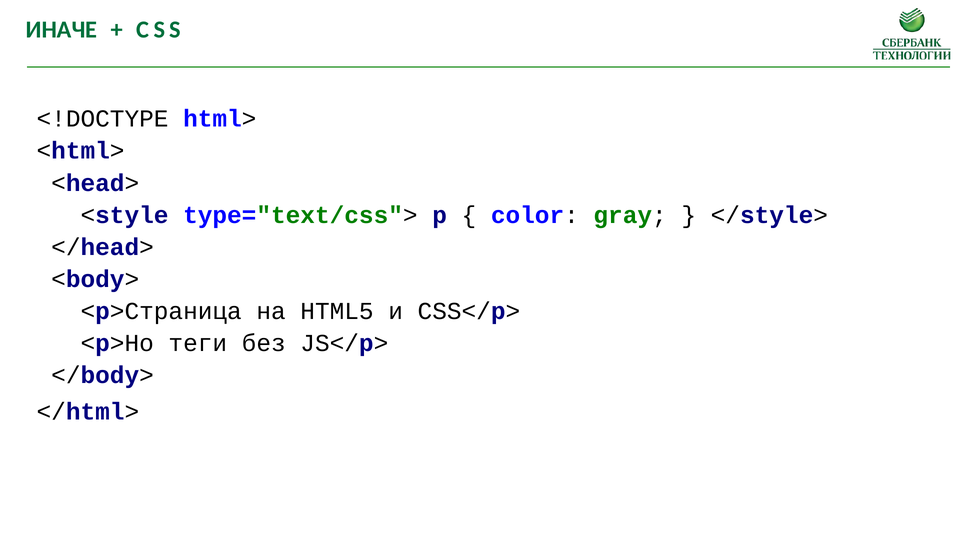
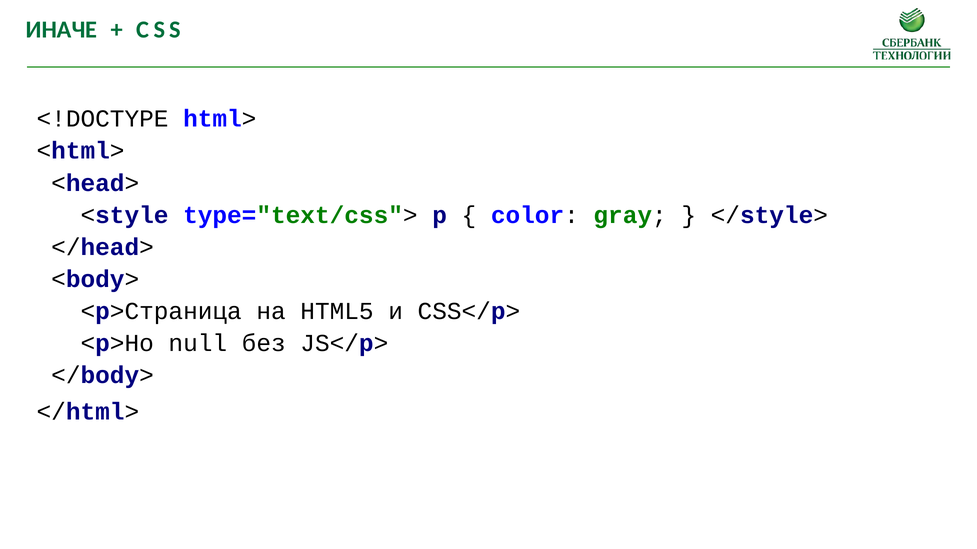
теги: теги -> null
